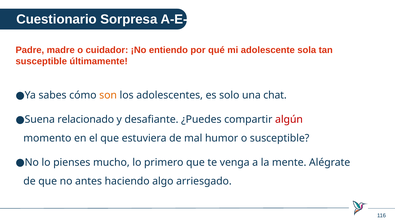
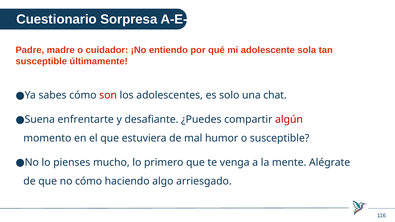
son colour: orange -> red
relacionado: relacionado -> enfrentarte
no antes: antes -> cómo
